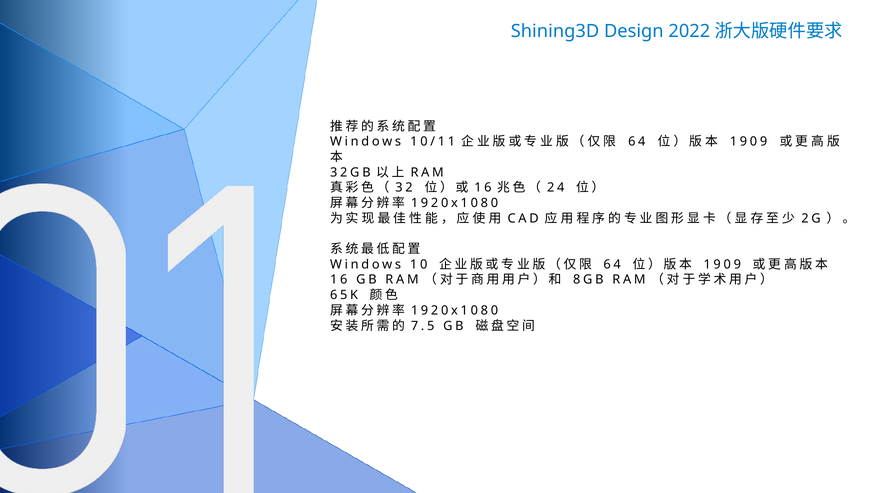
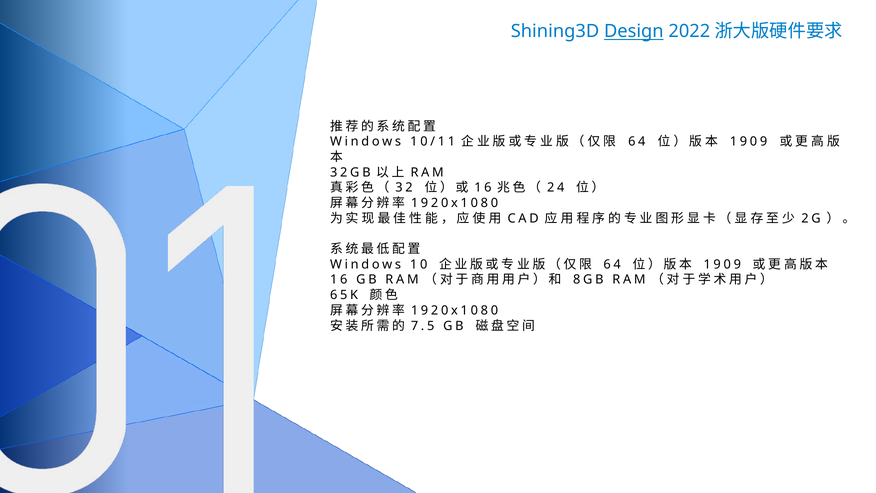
Design underline: none -> present
